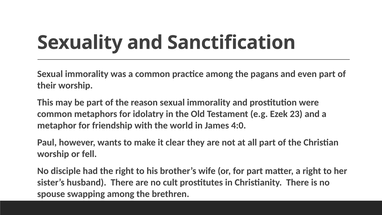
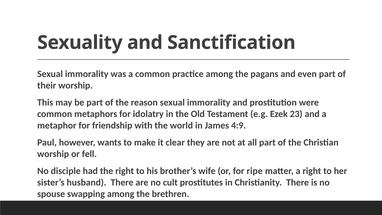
4:0: 4:0 -> 4:9
for part: part -> ripe
